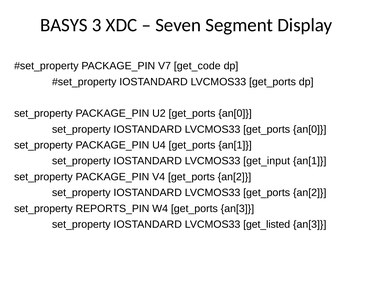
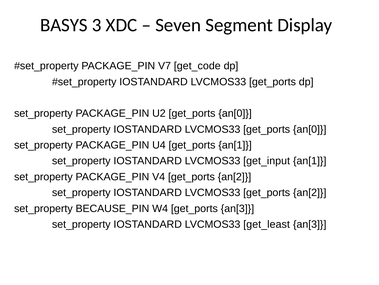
REPORTS_PIN: REPORTS_PIN -> BECAUSE_PIN
get_listed: get_listed -> get_least
